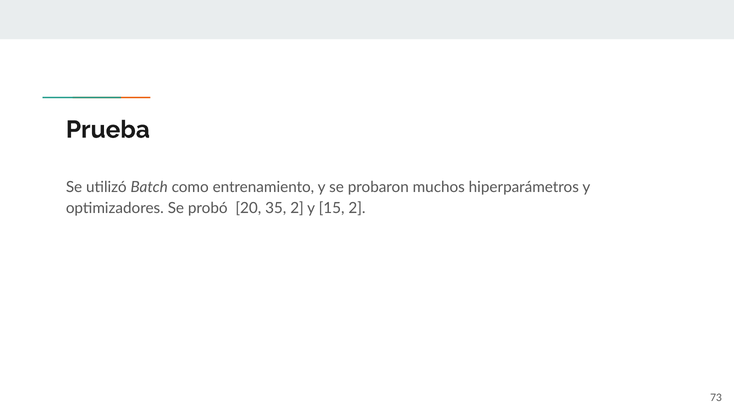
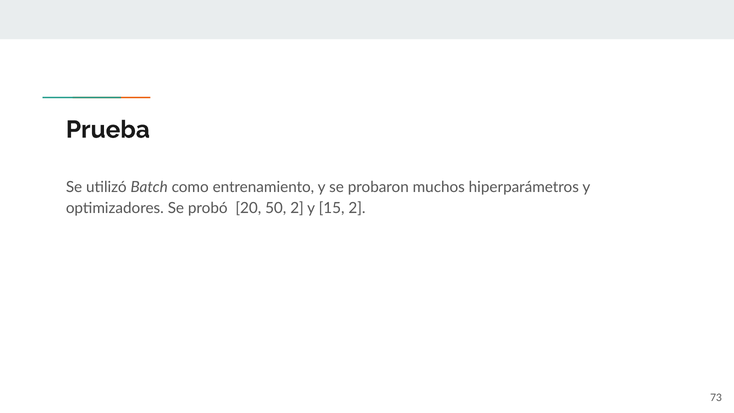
35: 35 -> 50
